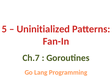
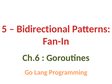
Uninitialized: Uninitialized -> Bidirectional
Ch.7: Ch.7 -> Ch.6
